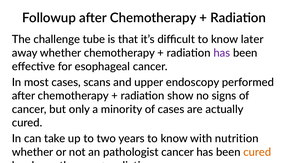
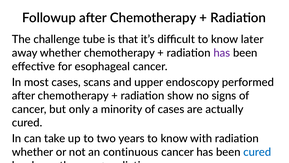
with nutrition: nutrition -> radiation
pathologist: pathologist -> continuous
cured at (257, 152) colour: orange -> blue
